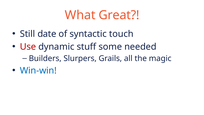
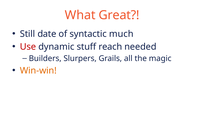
touch: touch -> much
some: some -> reach
Win-win colour: blue -> orange
